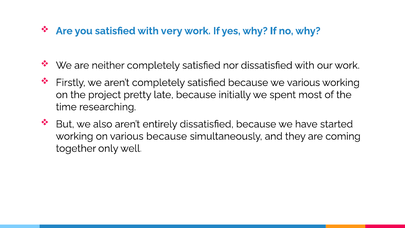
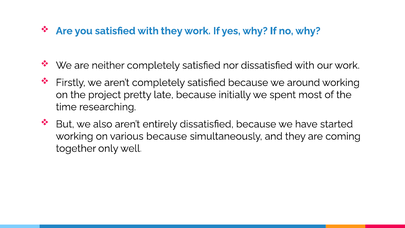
with very: very -> they
we various: various -> around
